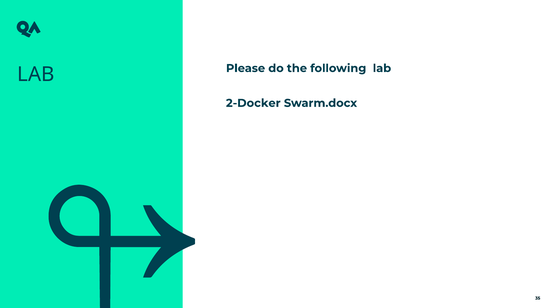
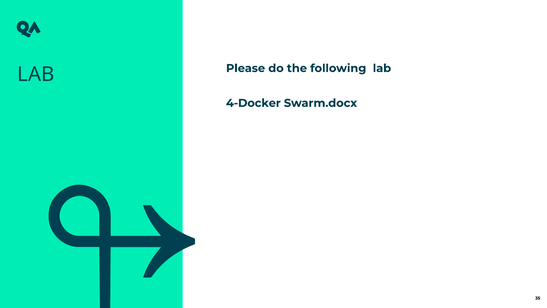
2-Docker: 2-Docker -> 4-Docker
